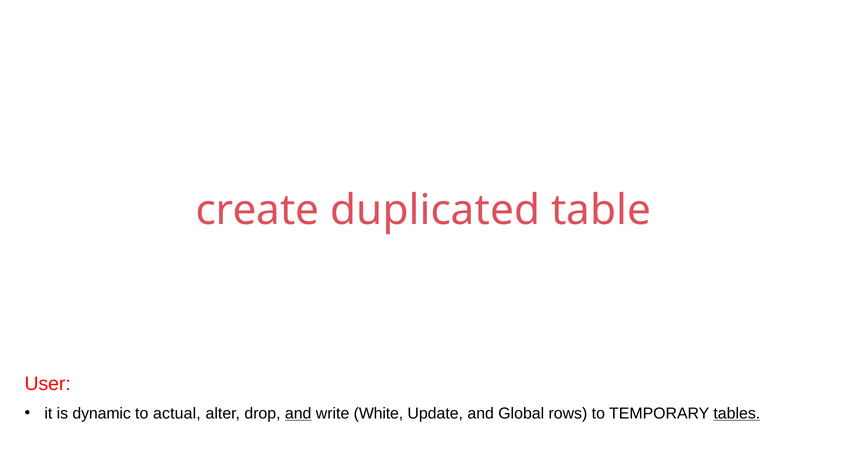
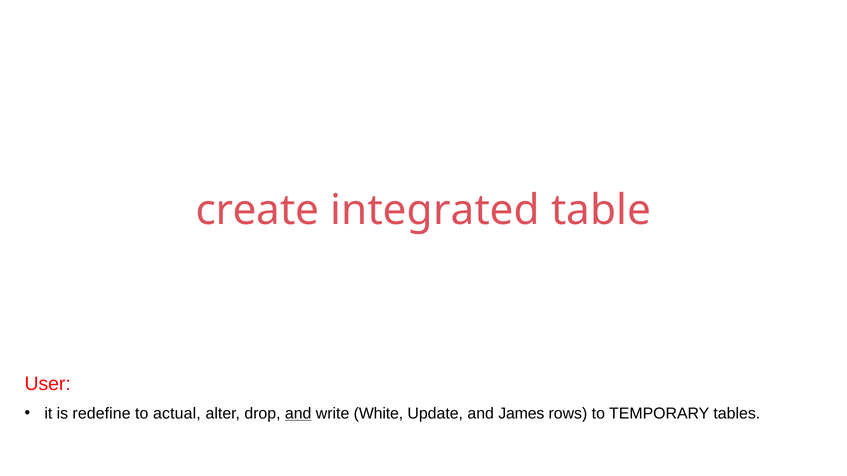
duplicated: duplicated -> integrated
dynamic: dynamic -> redefine
Global: Global -> James
tables underline: present -> none
